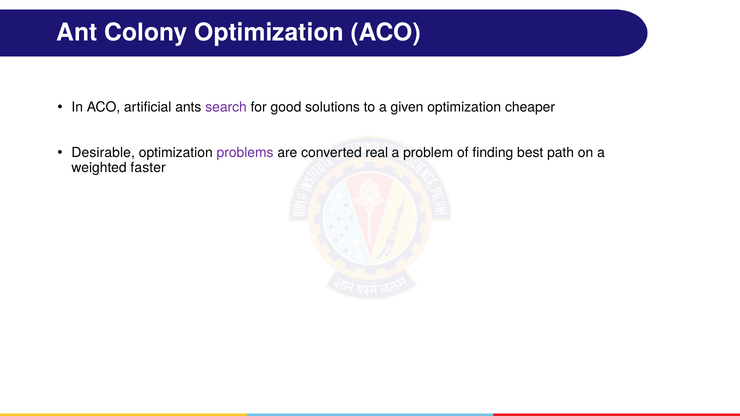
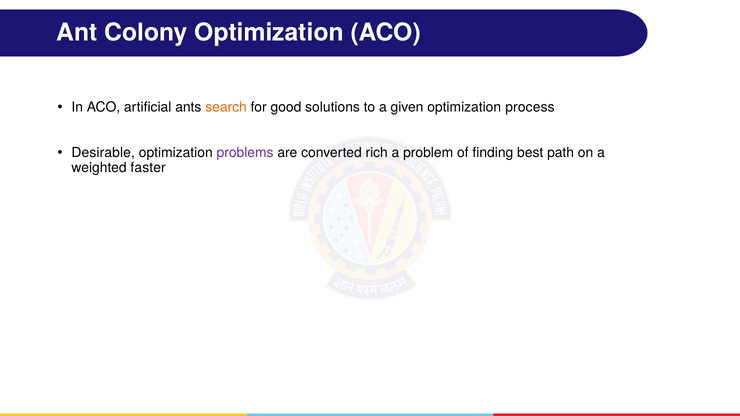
search colour: purple -> orange
cheaper: cheaper -> process
real: real -> rich
